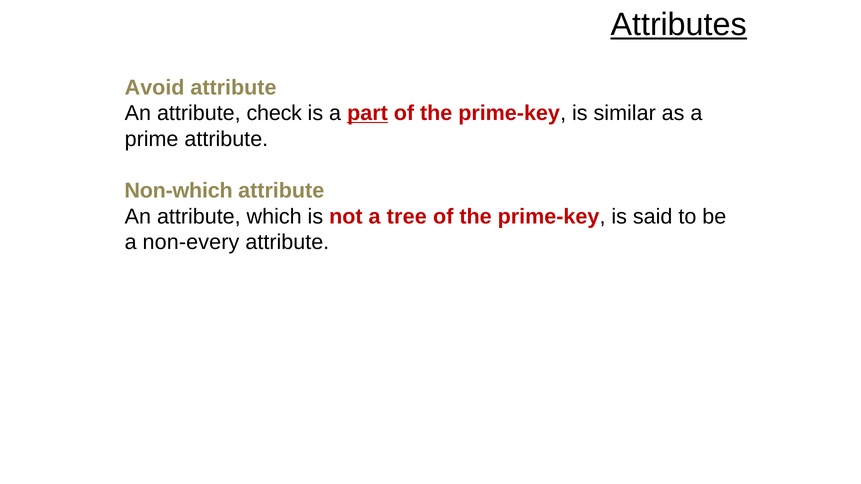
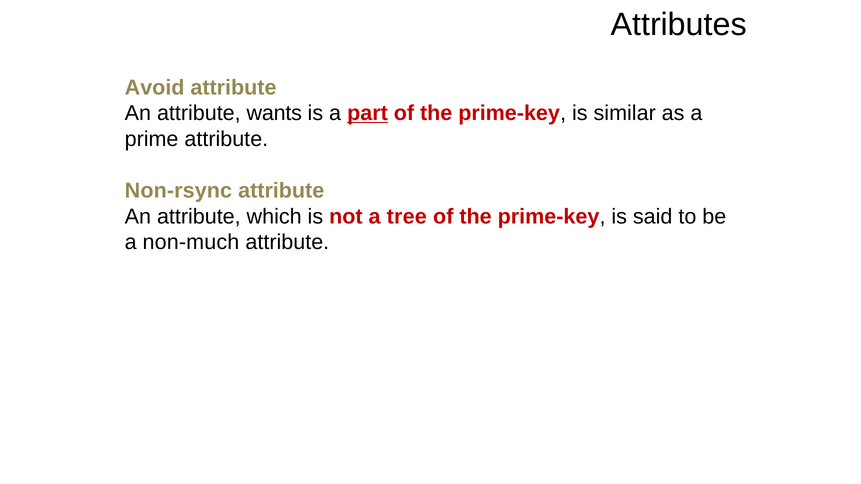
Attributes underline: present -> none
check: check -> wants
Non-which: Non-which -> Non-rsync
non-every: non-every -> non-much
